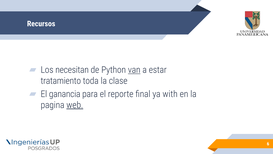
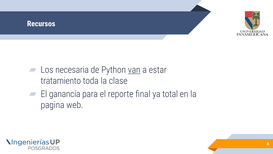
necesitan: necesitan -> necesaria
with: with -> total
web underline: present -> none
